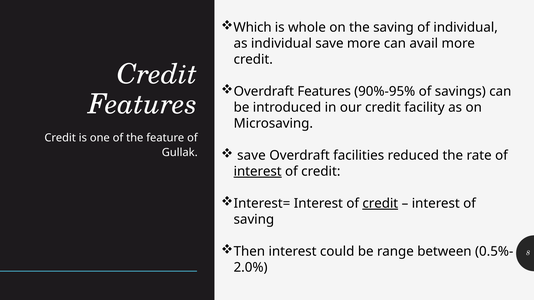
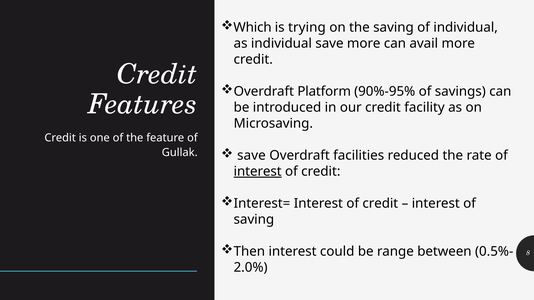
whole: whole -> trying
Overdraft Features: Features -> Platform
credit at (380, 204) underline: present -> none
